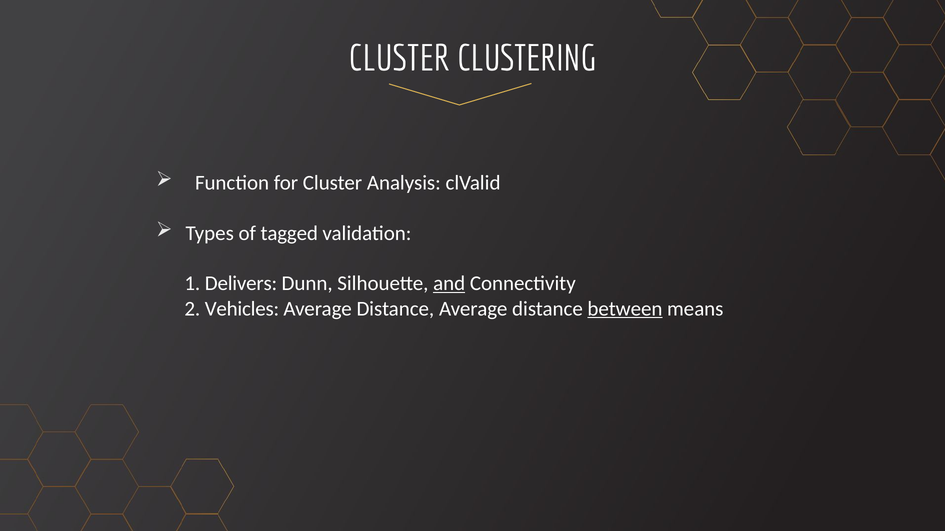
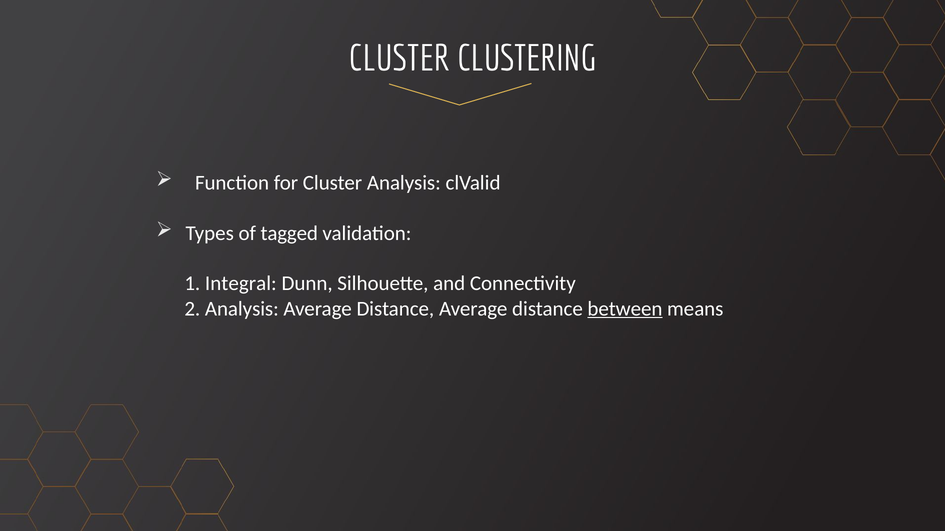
Delivers: Delivers -> Integral
and underline: present -> none
2 Vehicles: Vehicles -> Analysis
